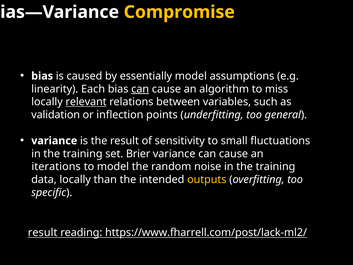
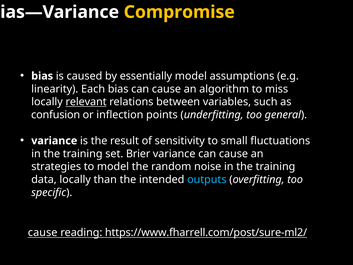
can at (140, 89) underline: present -> none
validation: validation -> confusion
iterations: iterations -> strategies
outputs colour: yellow -> light blue
result at (43, 232): result -> cause
https://www.fharrell.com/post/lack-ml2/: https://www.fharrell.com/post/lack-ml2/ -> https://www.fharrell.com/post/sure-ml2/
